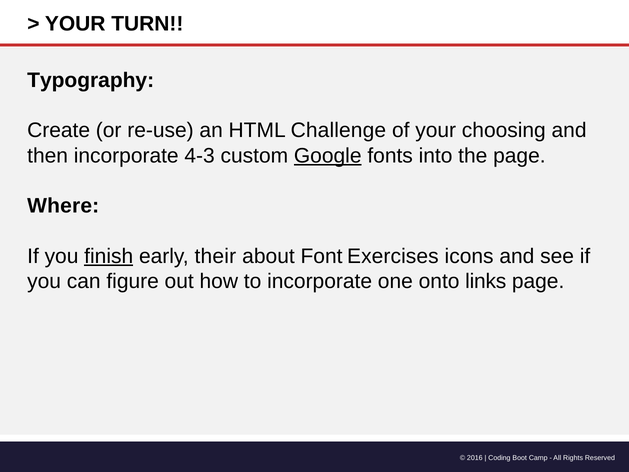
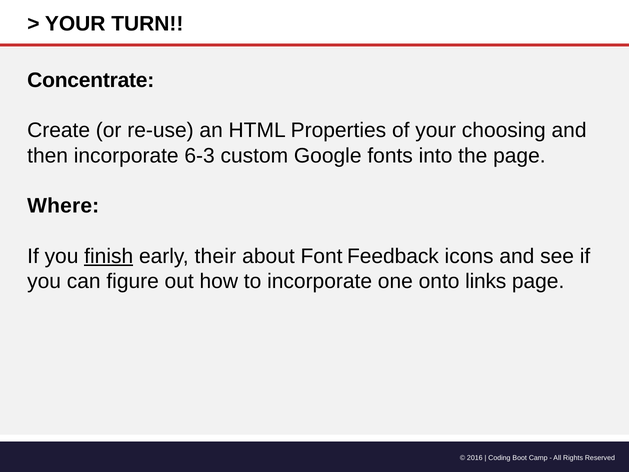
Typography: Typography -> Concentrate
Challenge: Challenge -> Properties
4-3: 4-3 -> 6-3
Google underline: present -> none
Exercises: Exercises -> Feedback
